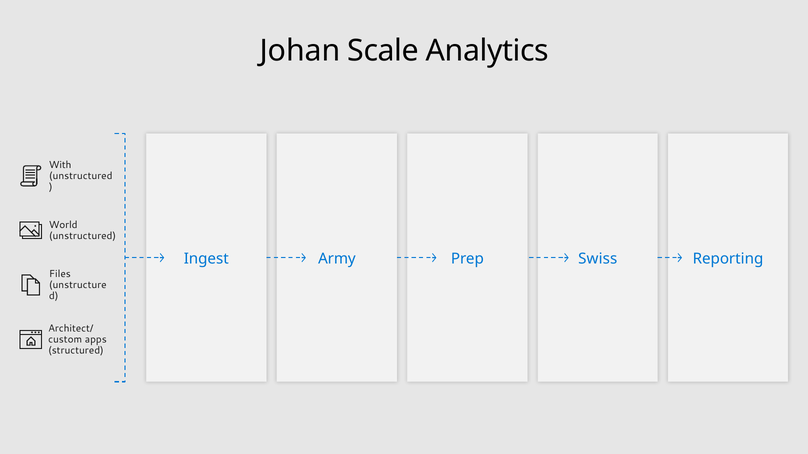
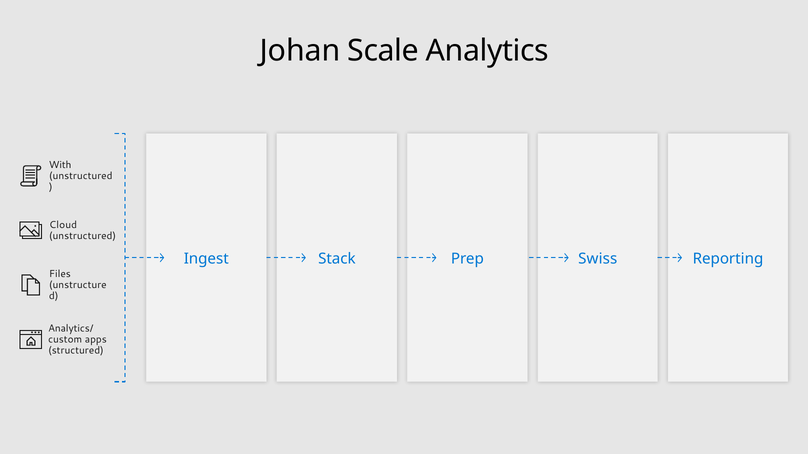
World: World -> Cloud
Army: Army -> Stack
Architect/: Architect/ -> Analytics/
